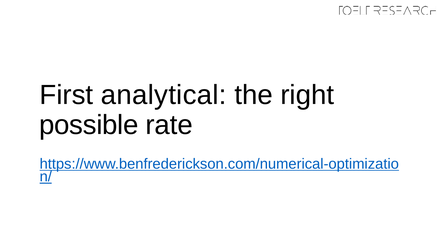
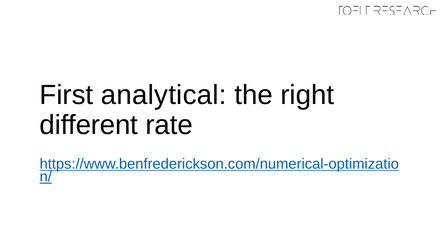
possible: possible -> different
